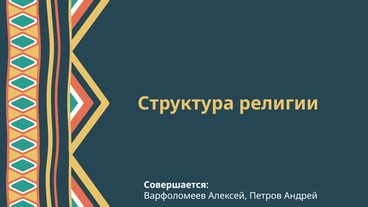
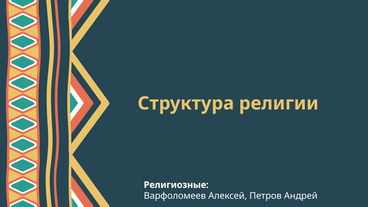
Совершается: Совершается -> Религиозные
